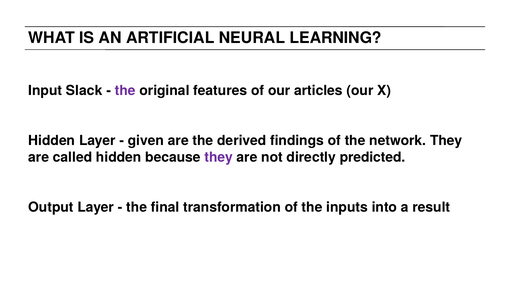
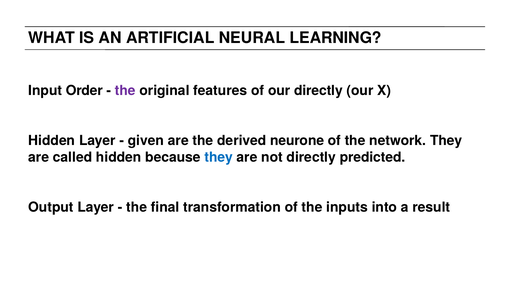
Slack: Slack -> Order
our articles: articles -> directly
findings: findings -> neurone
they at (219, 157) colour: purple -> blue
